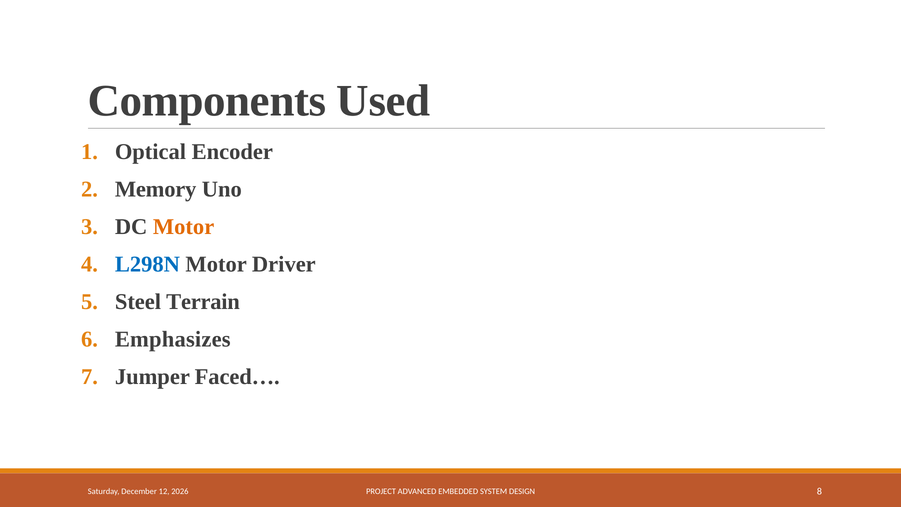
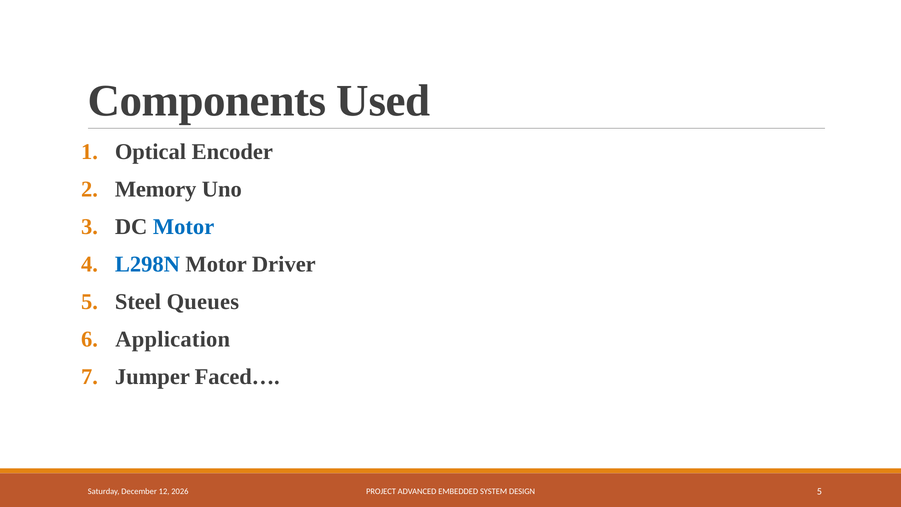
Motor at (184, 227) colour: orange -> blue
Terrain: Terrain -> Queues
Emphasizes: Emphasizes -> Application
DESIGN 8: 8 -> 5
